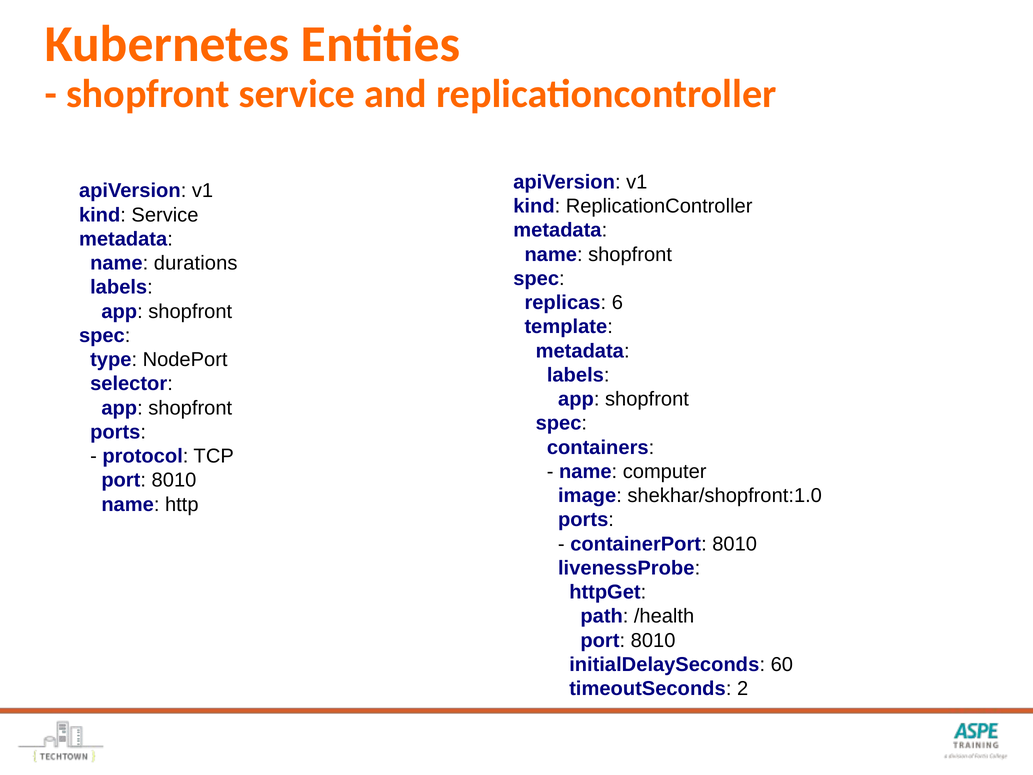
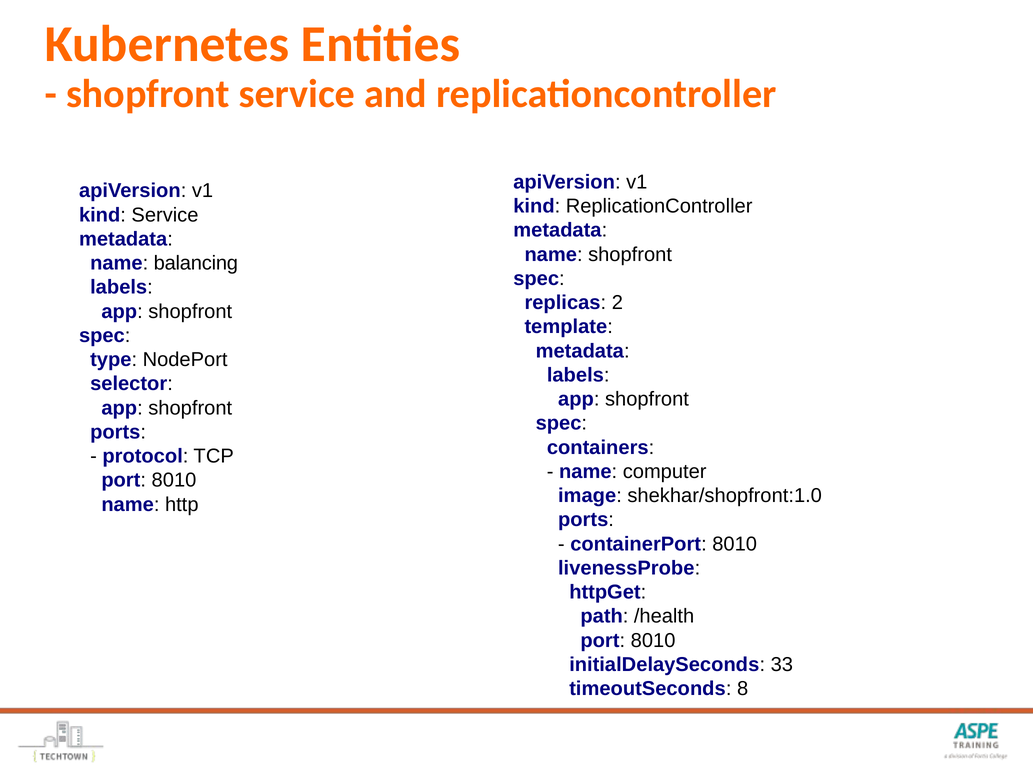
durations: durations -> balancing
6: 6 -> 2
60: 60 -> 33
2: 2 -> 8
